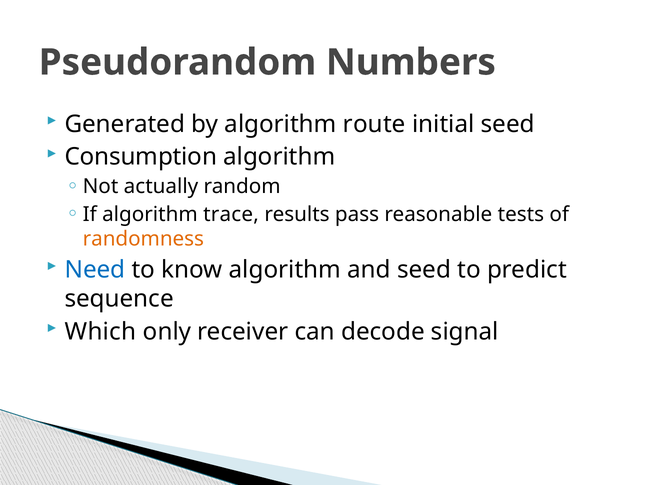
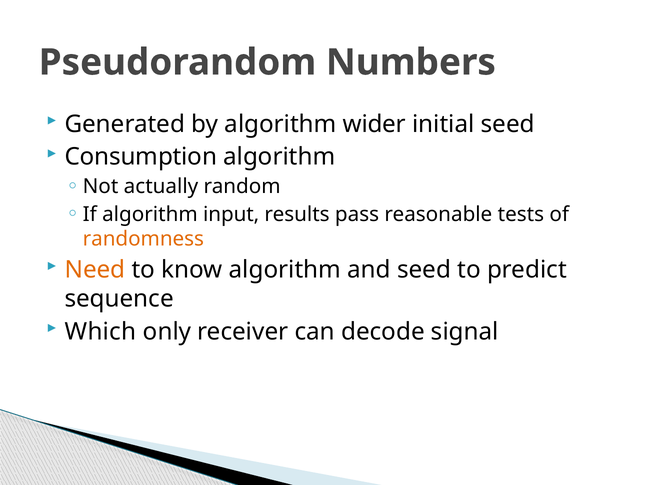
route: route -> wider
trace: trace -> input
Need colour: blue -> orange
